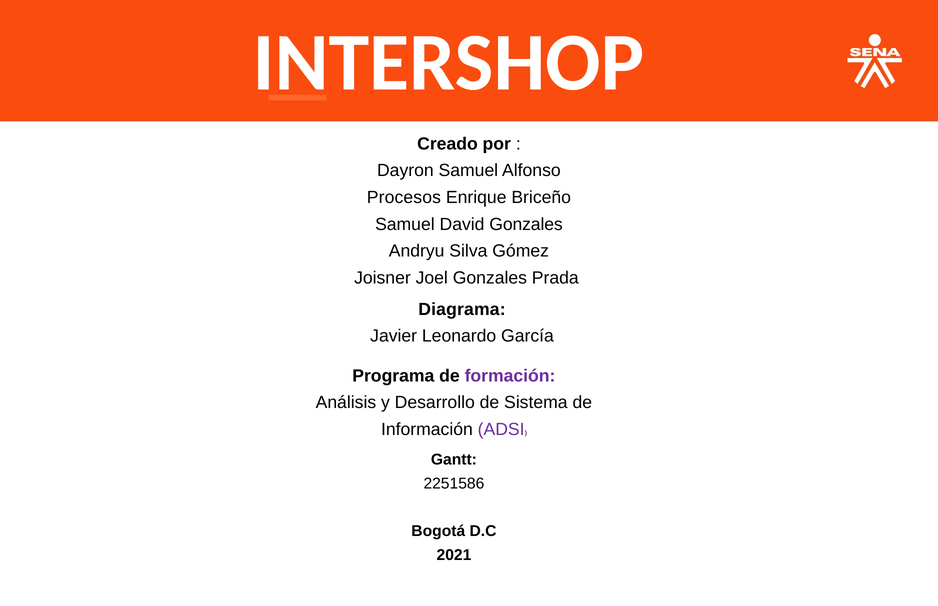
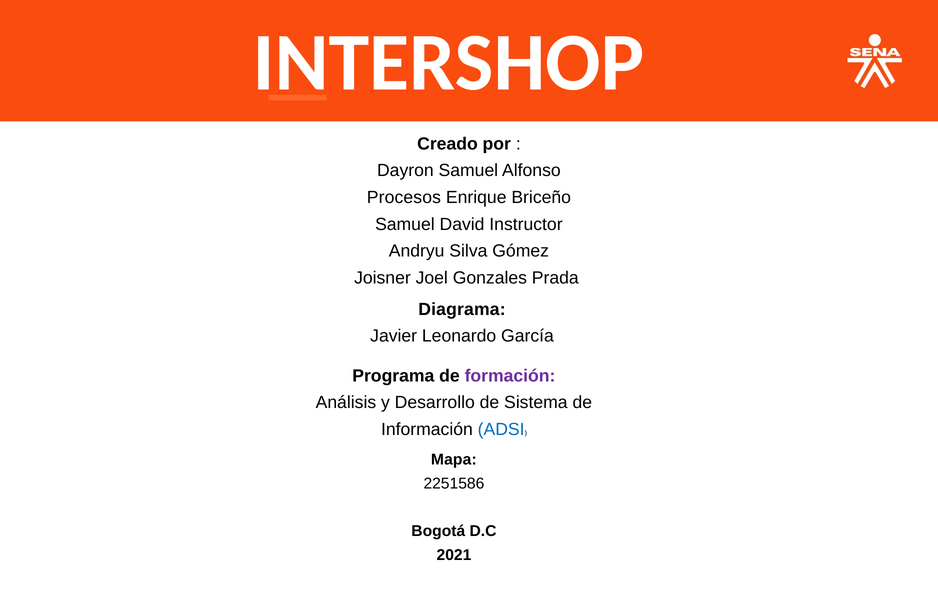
David Gonzales: Gonzales -> Instructor
ADSI colour: purple -> blue
Gantt: Gantt -> Mapa
